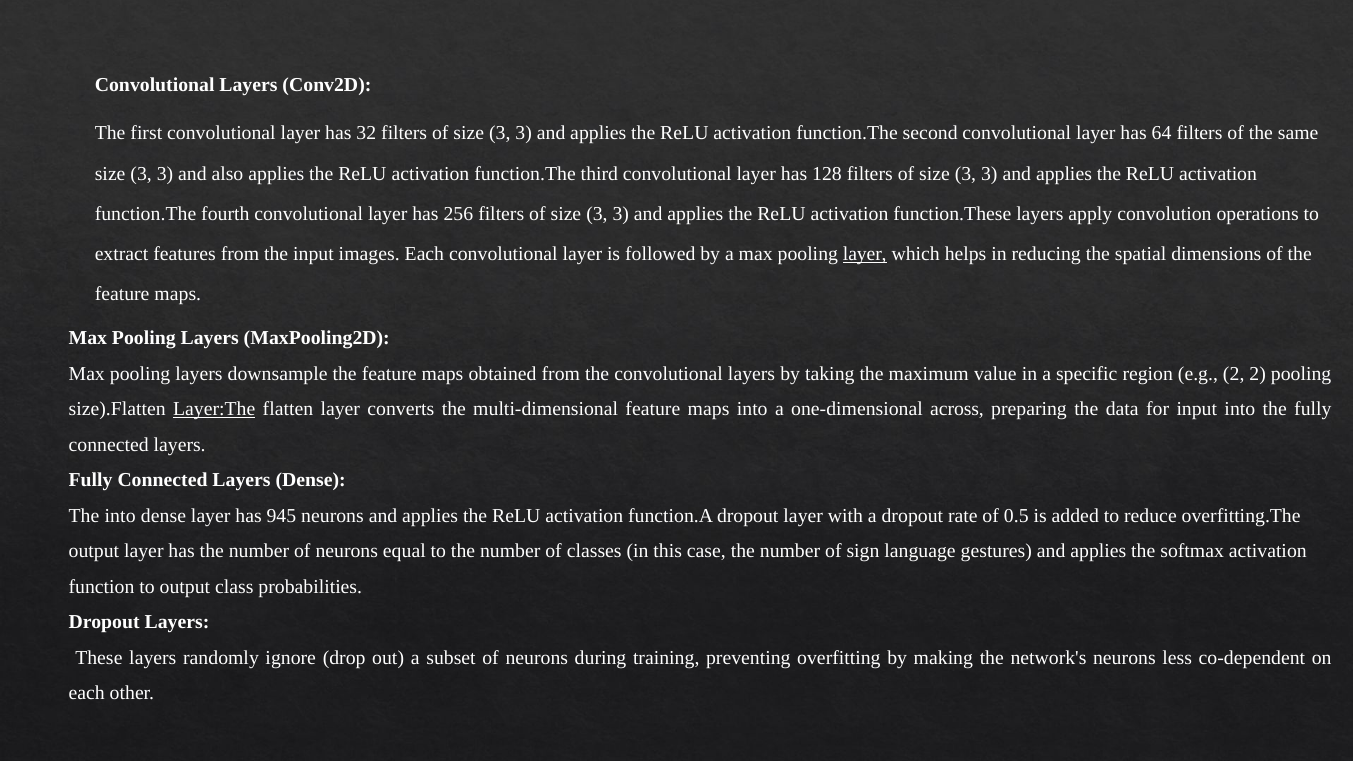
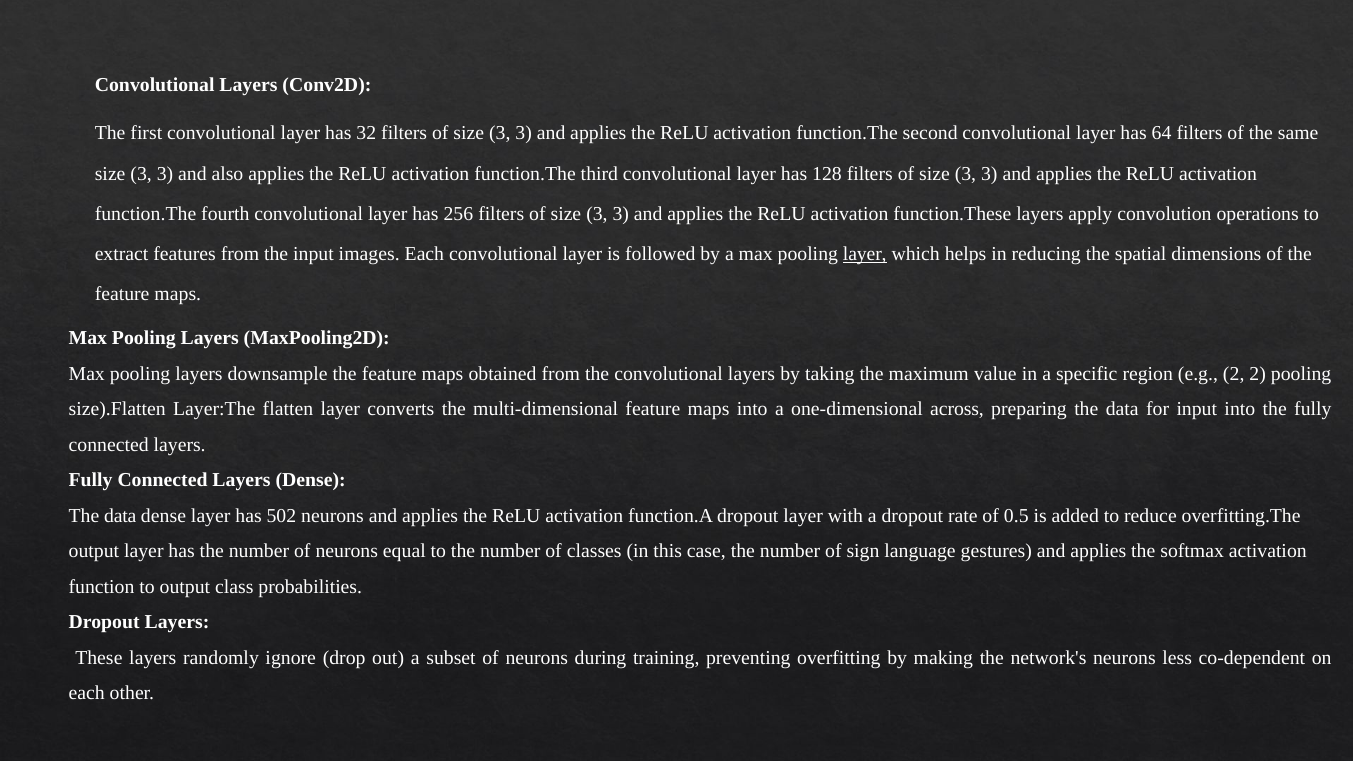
Layer:The underline: present -> none
into at (120, 516): into -> data
945: 945 -> 502
